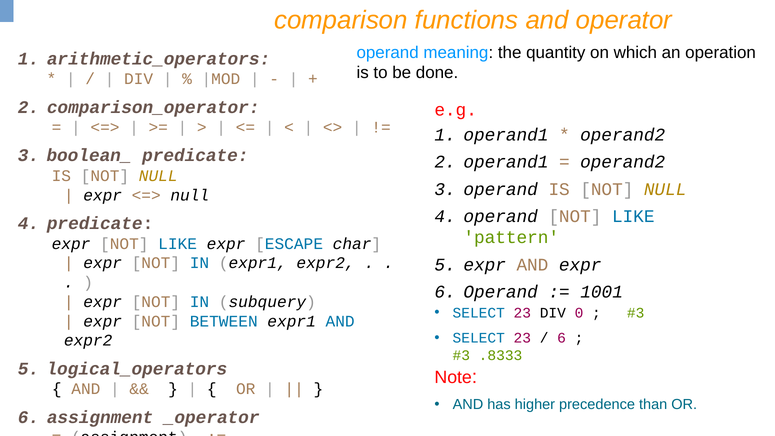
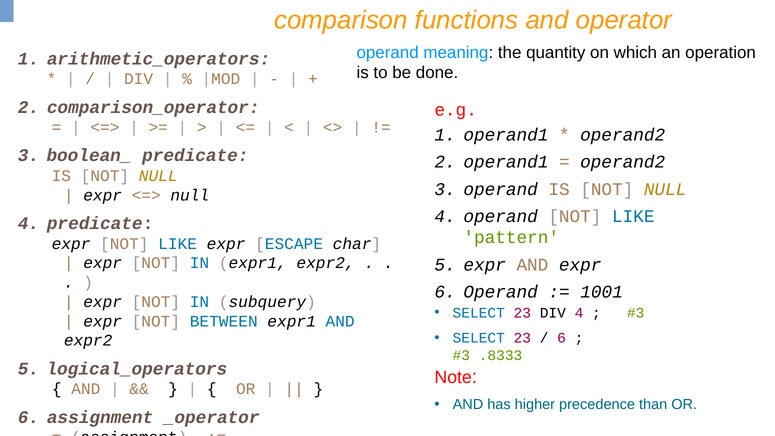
DIV 0: 0 -> 4
